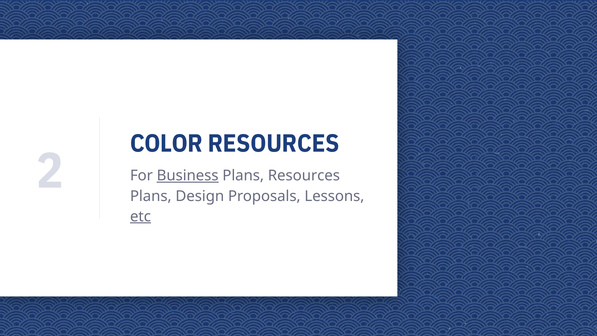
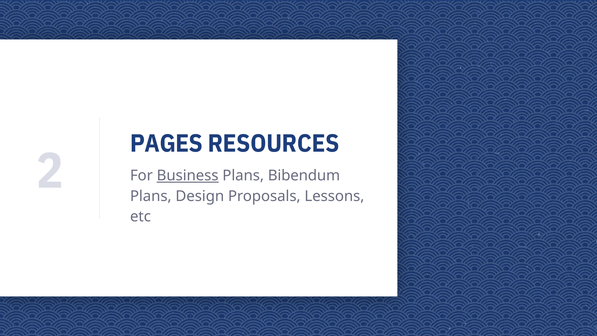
COLOR: COLOR -> PAGES
Plans Resources: Resources -> Bibendum
etc underline: present -> none
